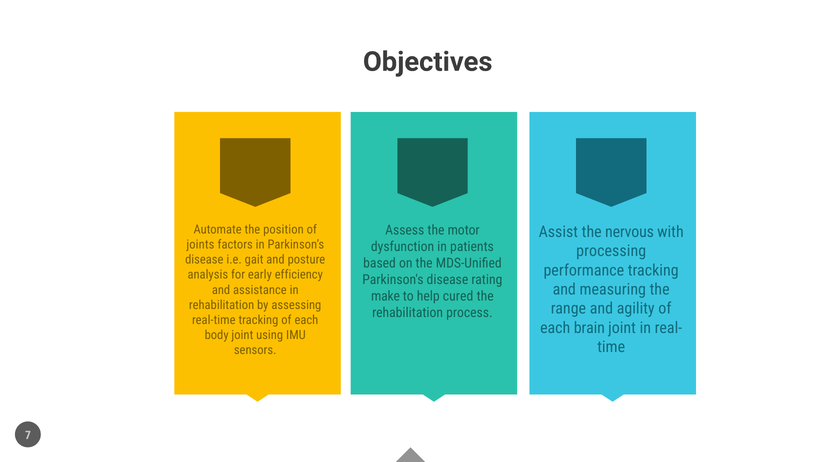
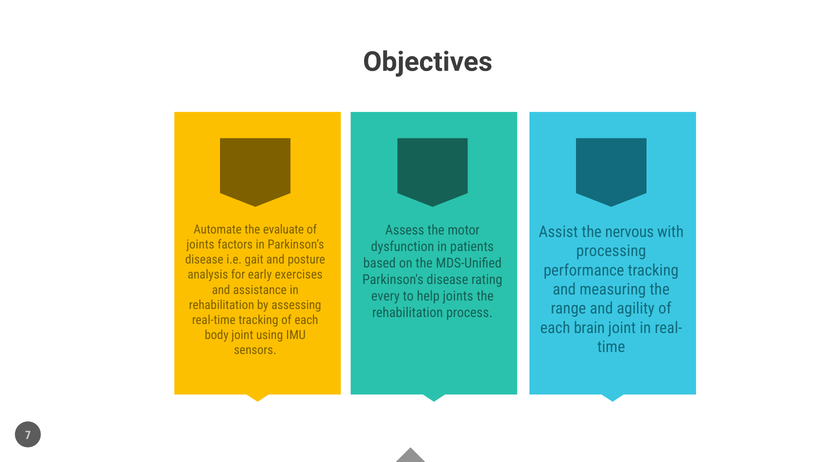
position: position -> evaluate
efficiency: efficiency -> exercises
make: make -> every
help cured: cured -> joints
